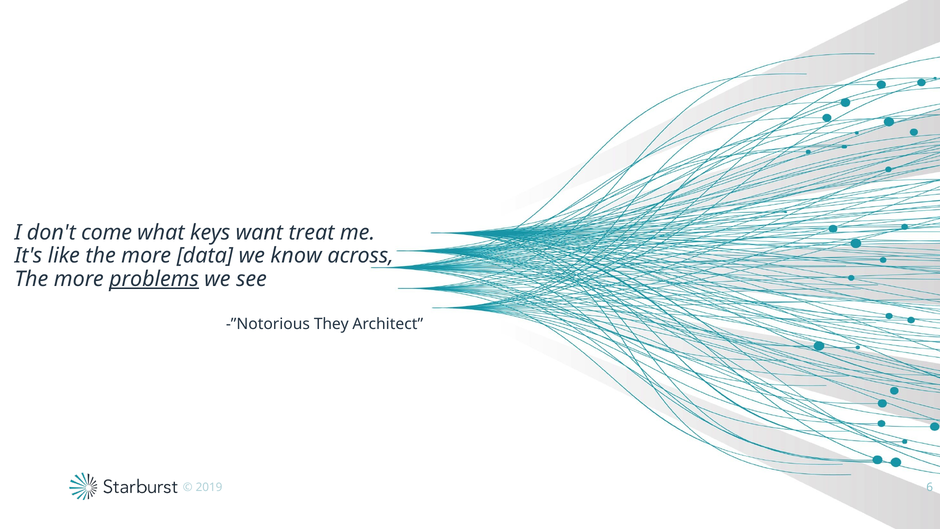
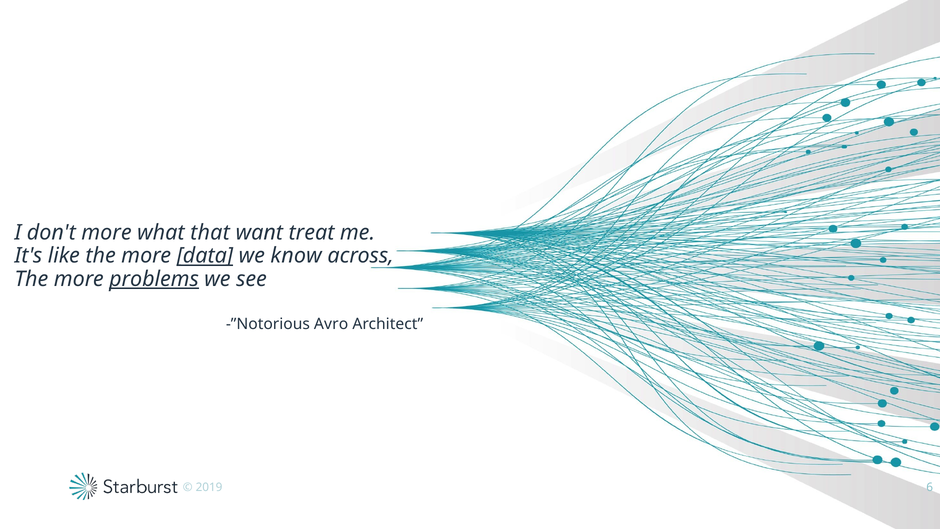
don't come: come -> more
keys: keys -> that
data underline: none -> present
They: They -> Avro
